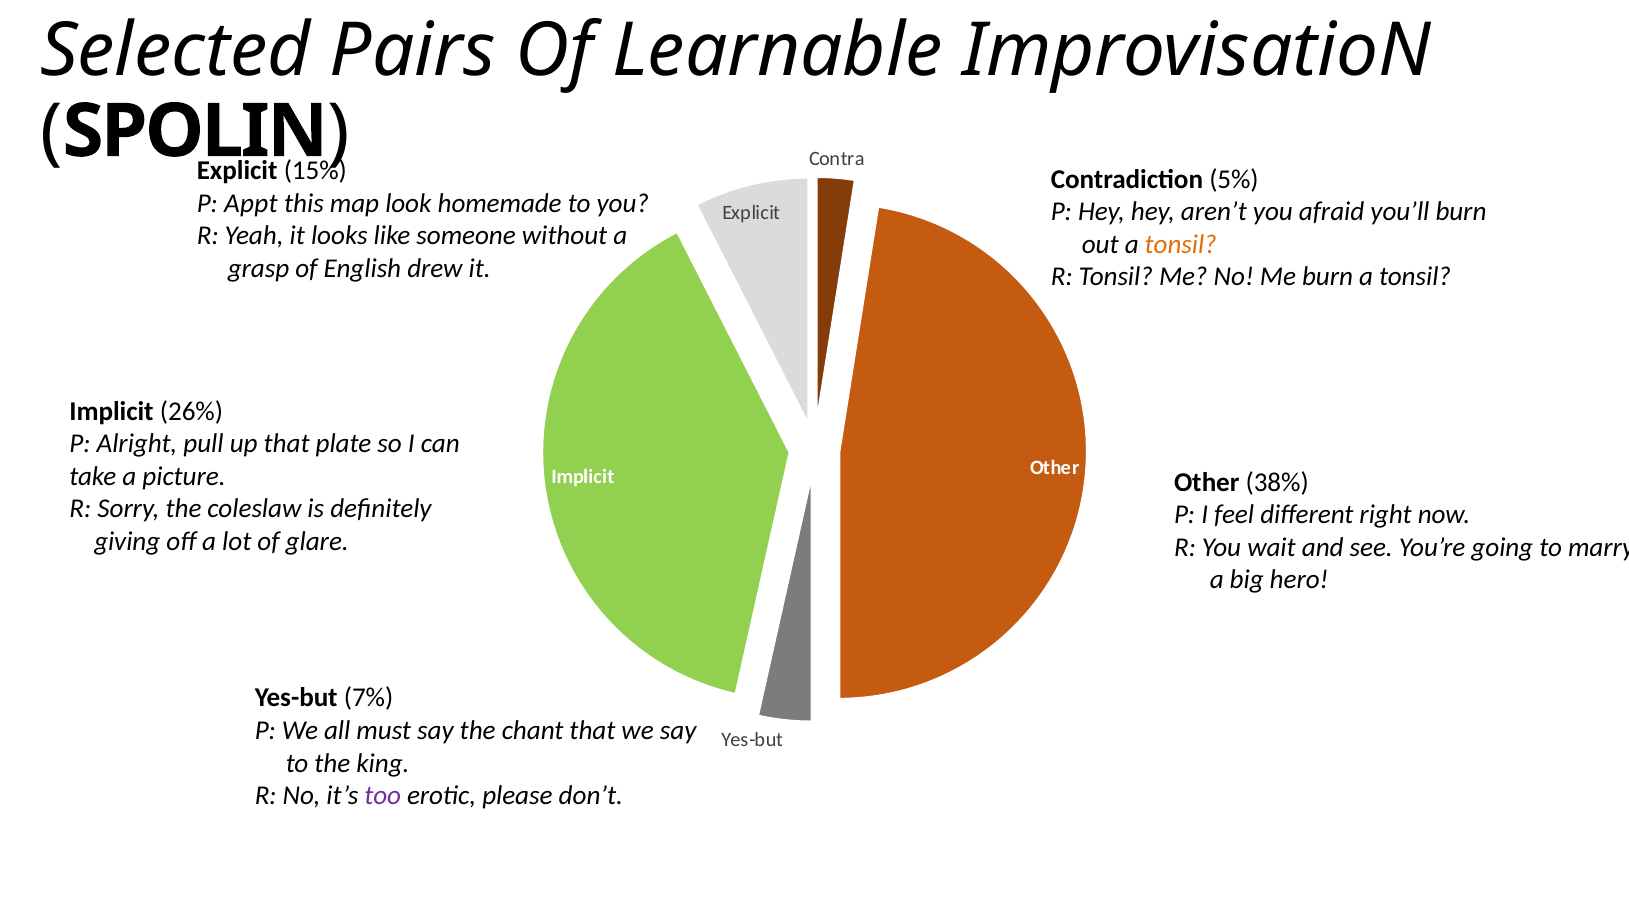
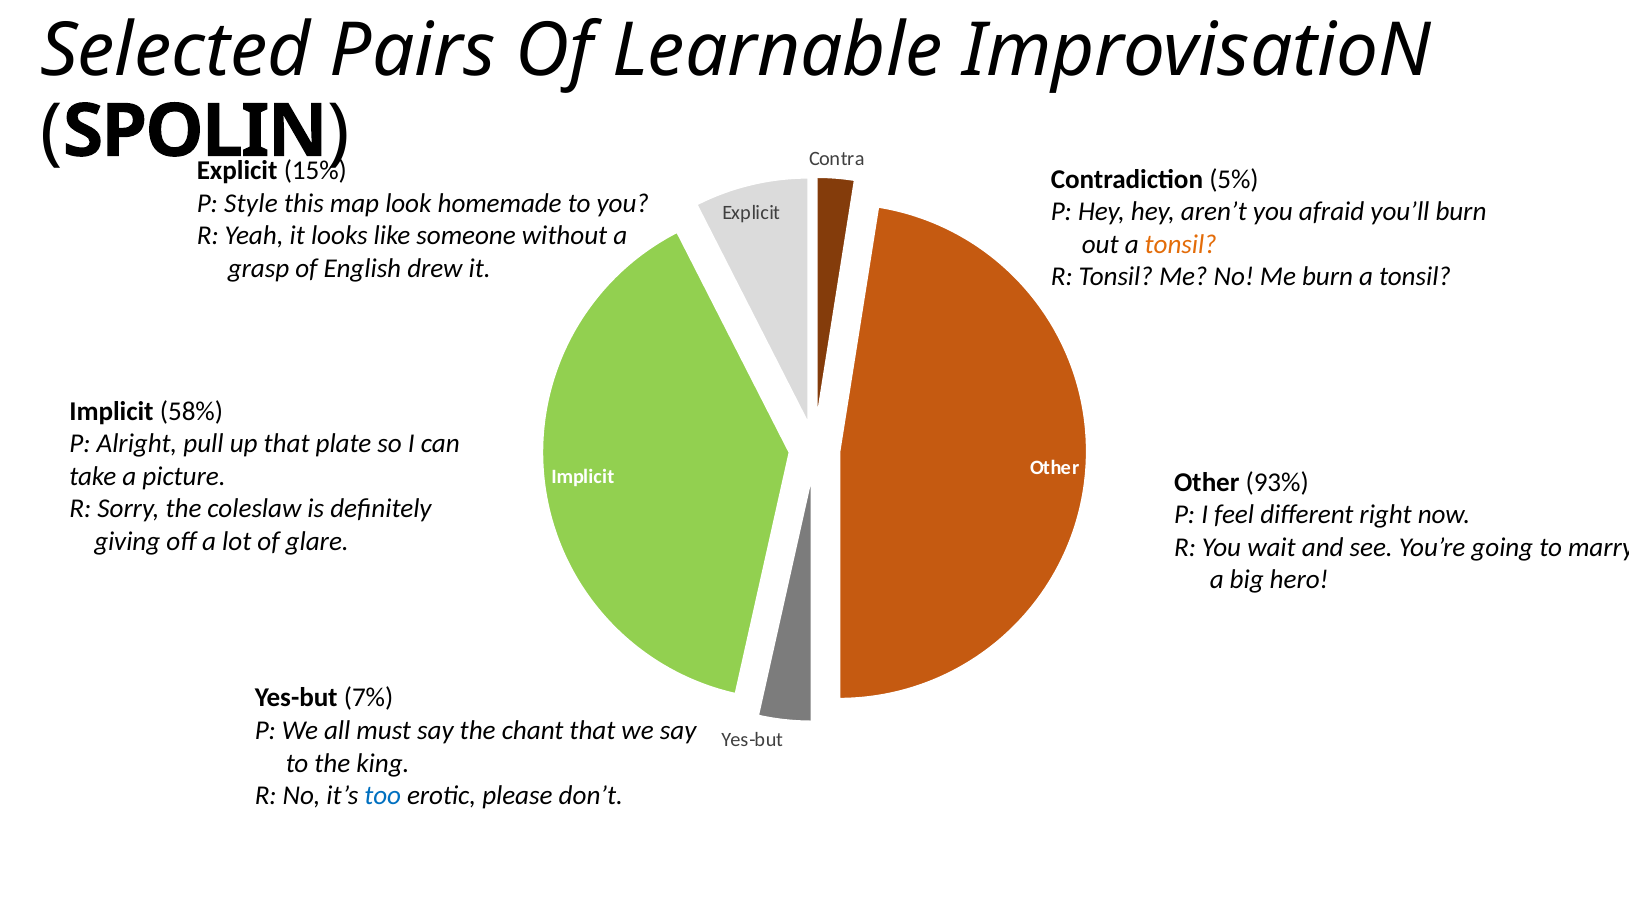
Appt: Appt -> Style
26%: 26% -> 58%
38%: 38% -> 93%
too colour: purple -> blue
